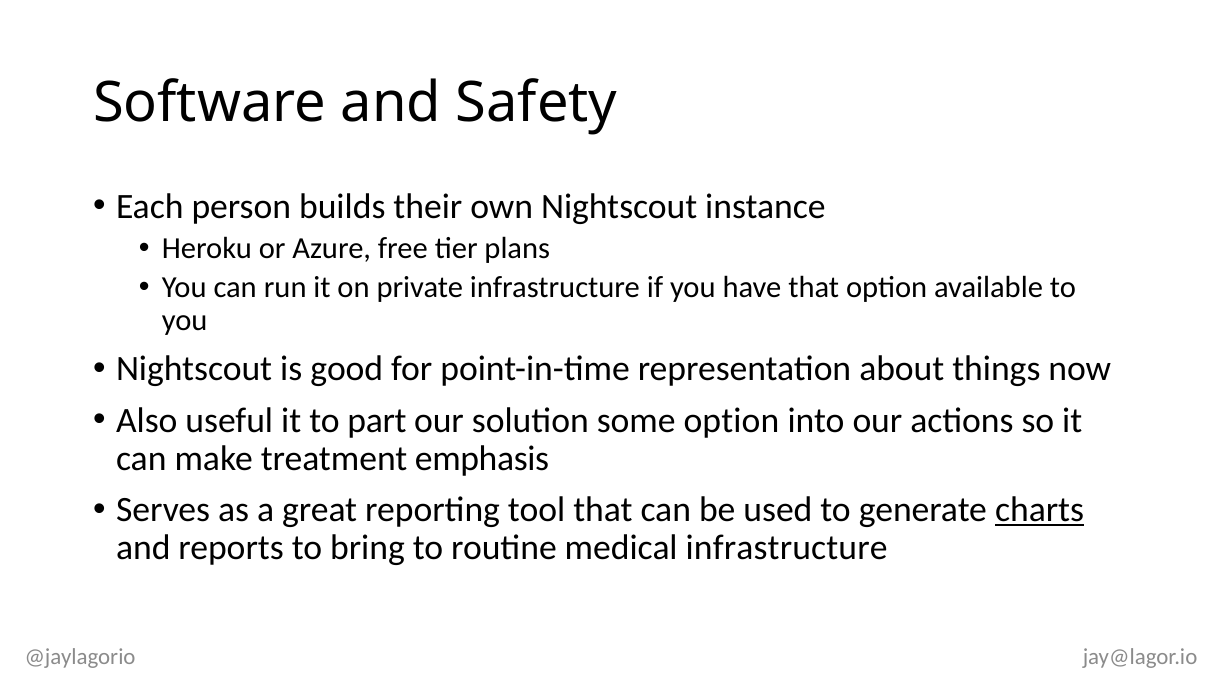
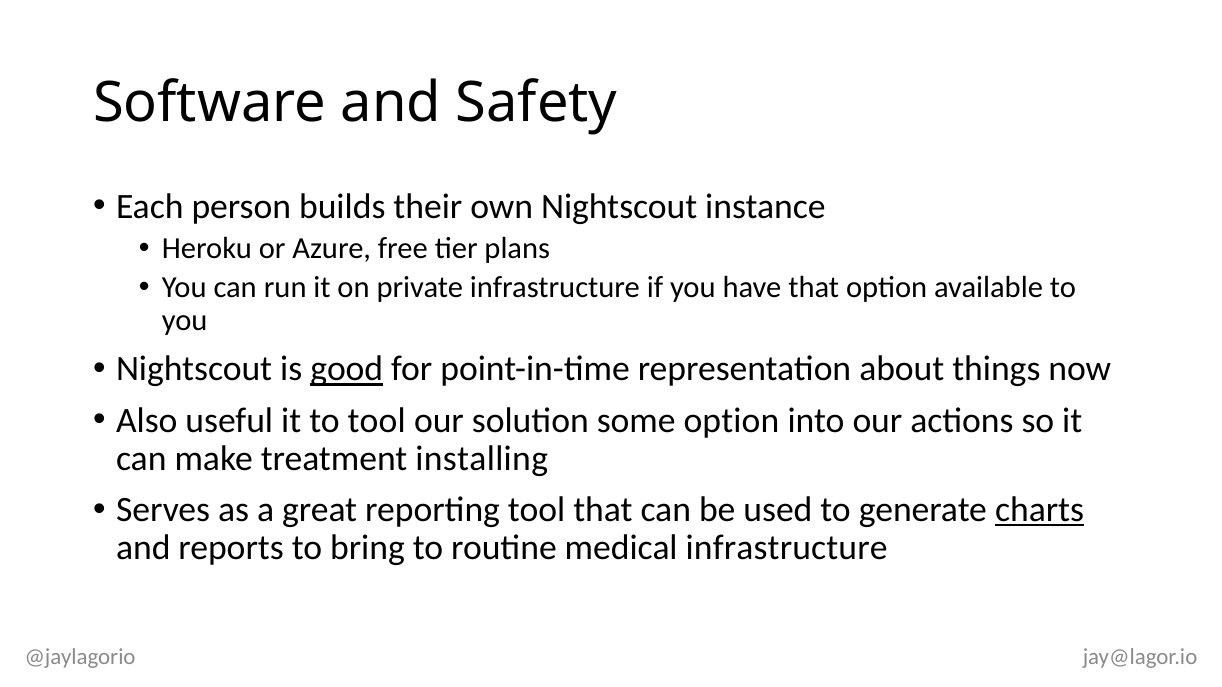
good underline: none -> present
to part: part -> tool
emphasis: emphasis -> installing
